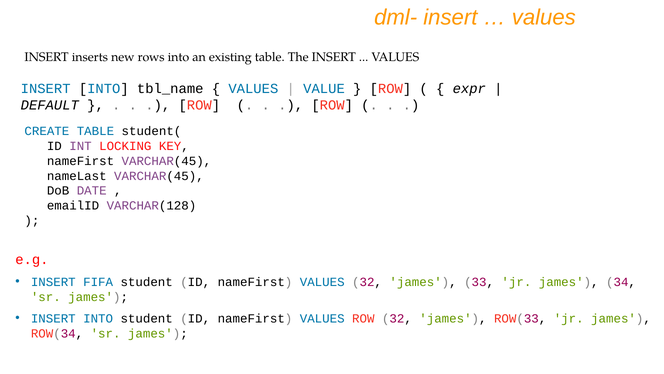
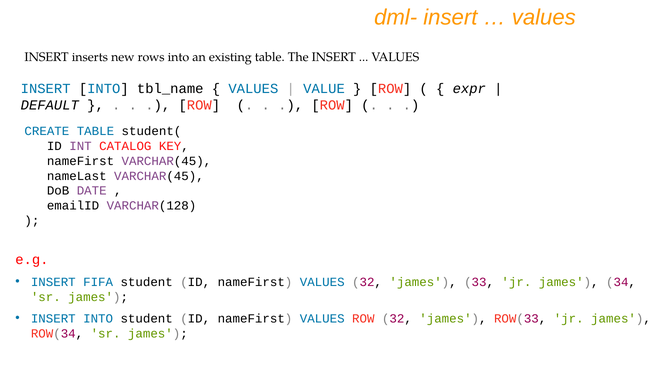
LOCKING: LOCKING -> CATALOG
